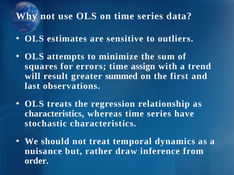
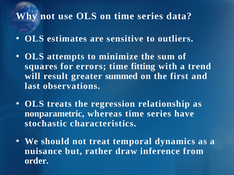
assign: assign -> fitting
characteristics at (54, 114): characteristics -> nonparametric
